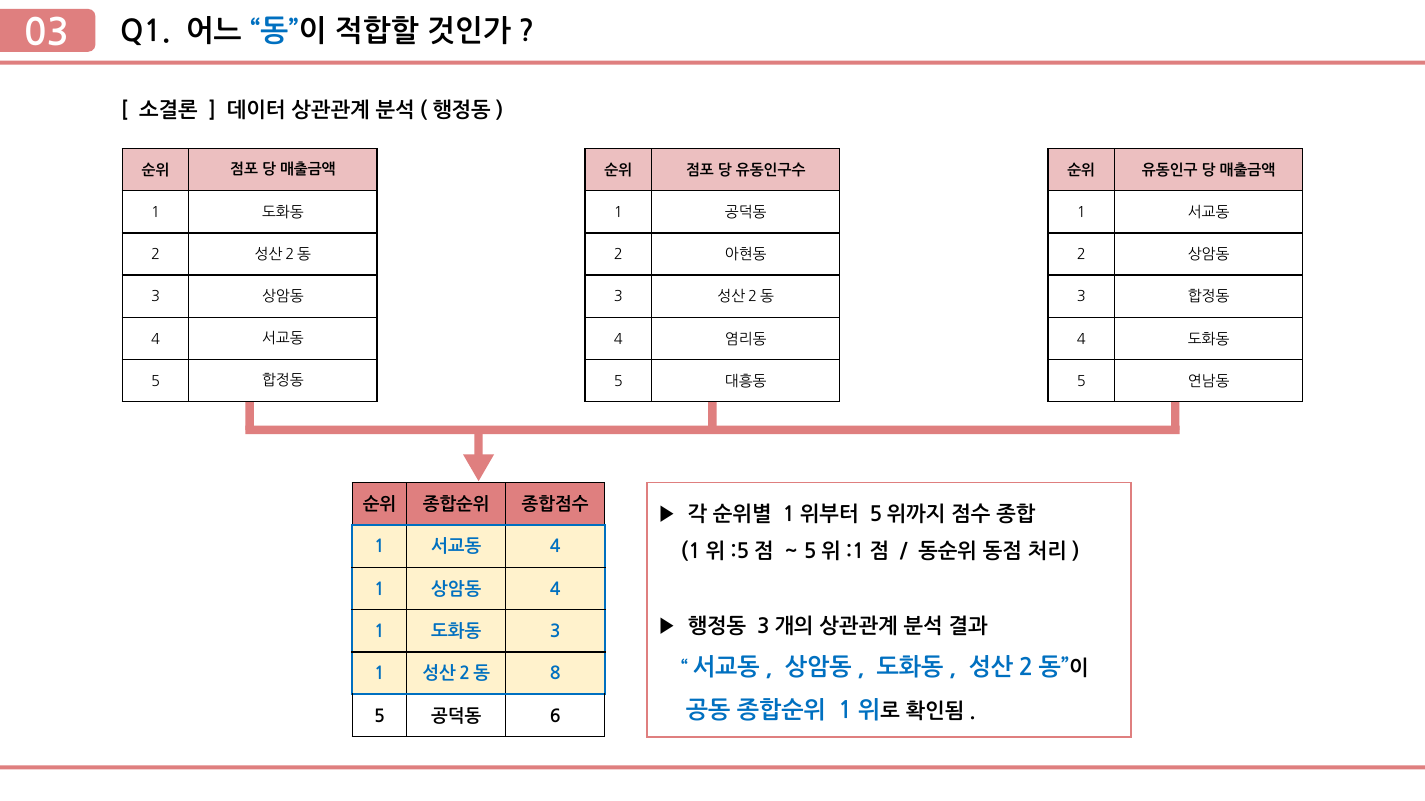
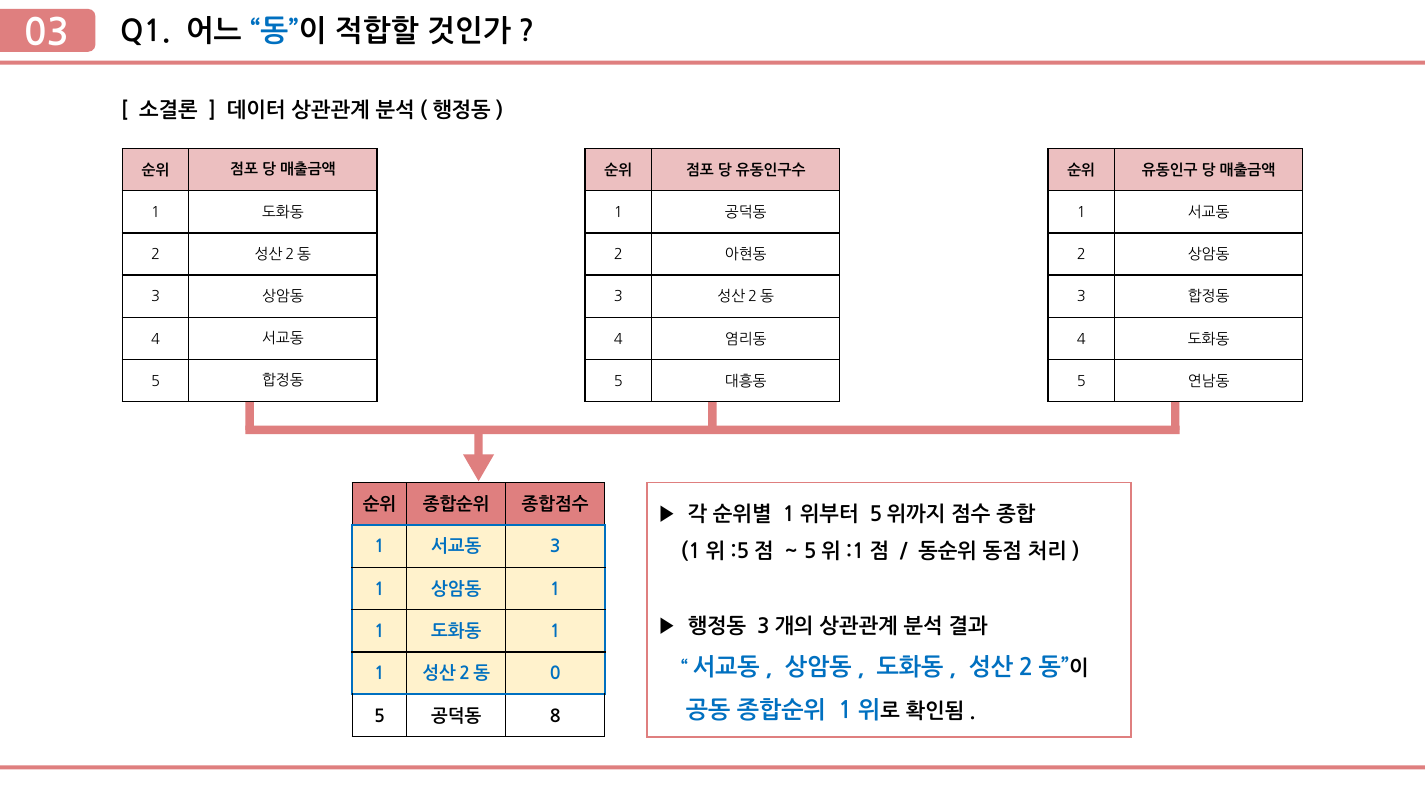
4 at (555, 547): 4 -> 3
4 at (555, 590): 4 -> 1
3 at (555, 632): 3 -> 1
8: 8 -> 0
6: 6 -> 8
